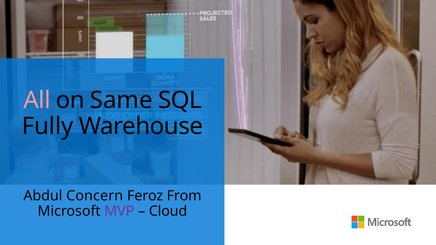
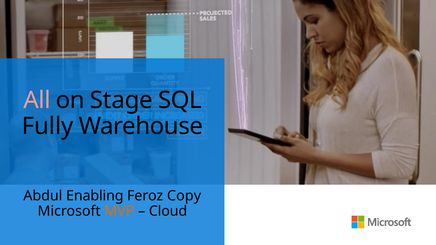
Same: Same -> Stage
Concern: Concern -> Enabling
From: From -> Copy
MVP colour: purple -> orange
